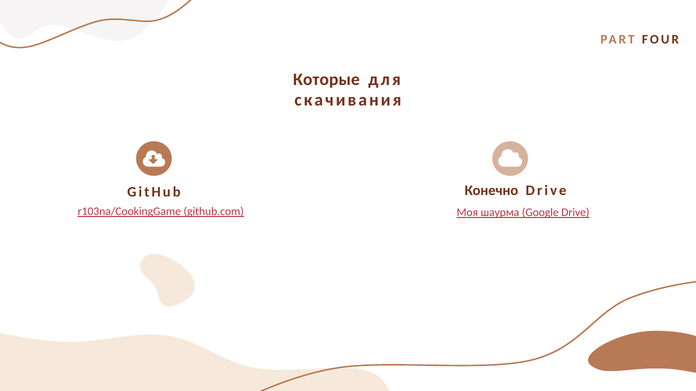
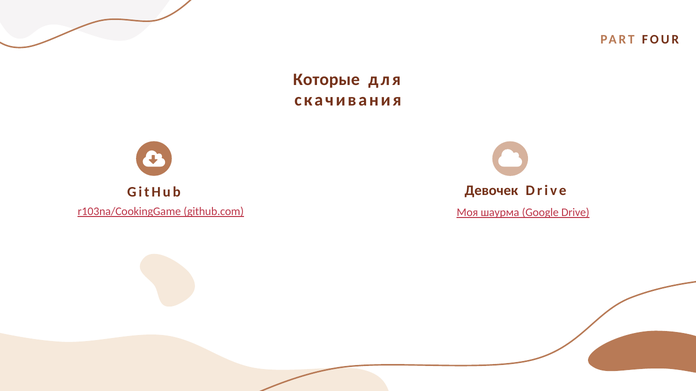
Конечно: Конечно -> Девочек
